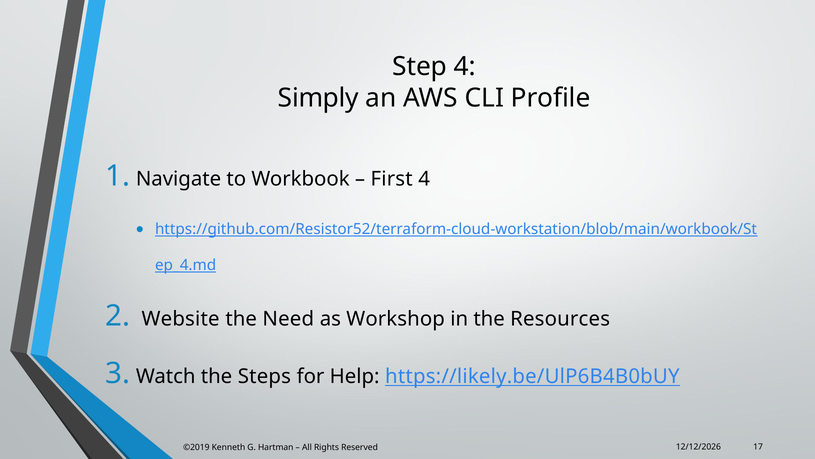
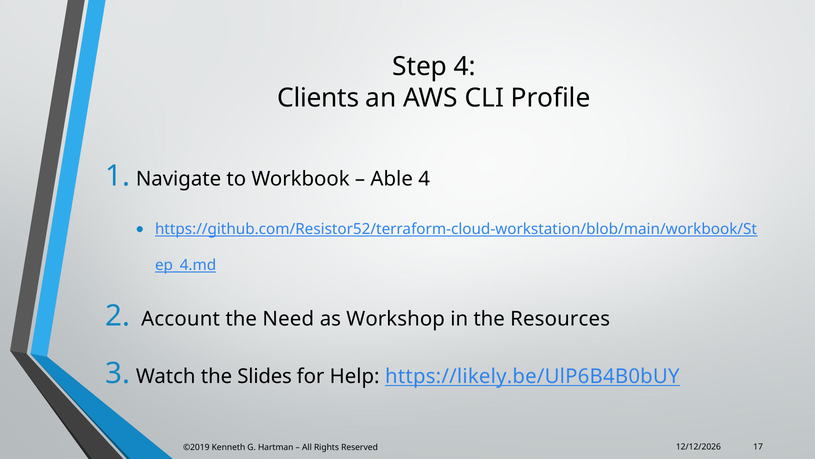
Simply: Simply -> Clients
First: First -> Able
Website: Website -> Account
Steps: Steps -> Slides
